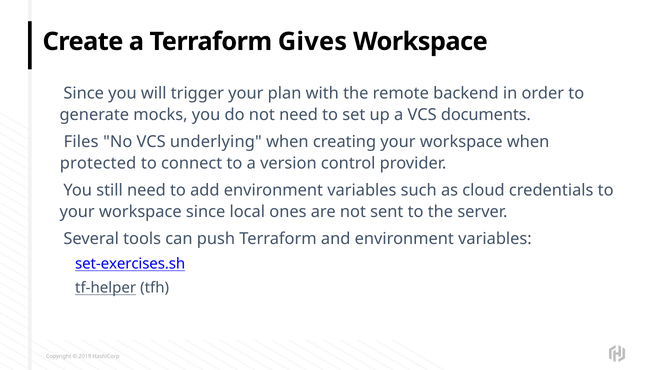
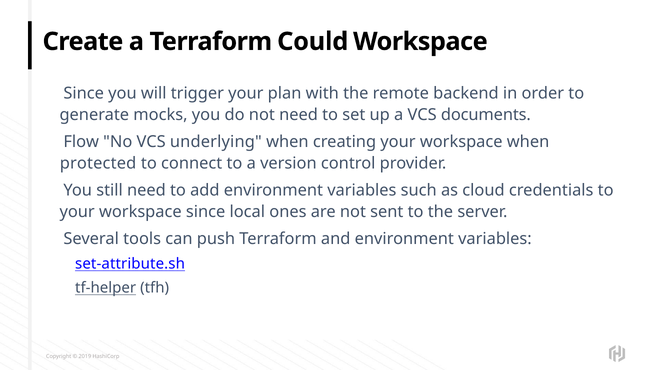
Gives: Gives -> Could
Files: Files -> Flow
set-exercises.sh: set-exercises.sh -> set-attribute.sh
